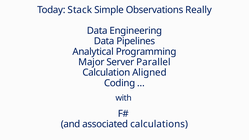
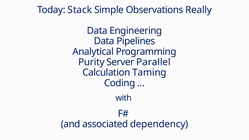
Major: Major -> Purity
Aligned: Aligned -> Taming
calculations: calculations -> dependency
